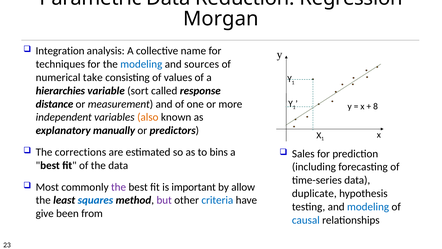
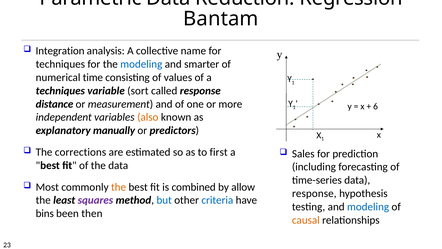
Morgan: Morgan -> Bantam
sources: sources -> smarter
take: take -> time
hierarchies at (60, 91): hierarchies -> techniques
8: 8 -> 6
bins: bins -> first
the at (119, 187) colour: purple -> orange
important: important -> combined
duplicate at (314, 193): duplicate -> response
squares colour: blue -> purple
but colour: purple -> blue
give: give -> bins
from: from -> then
causal colour: blue -> orange
